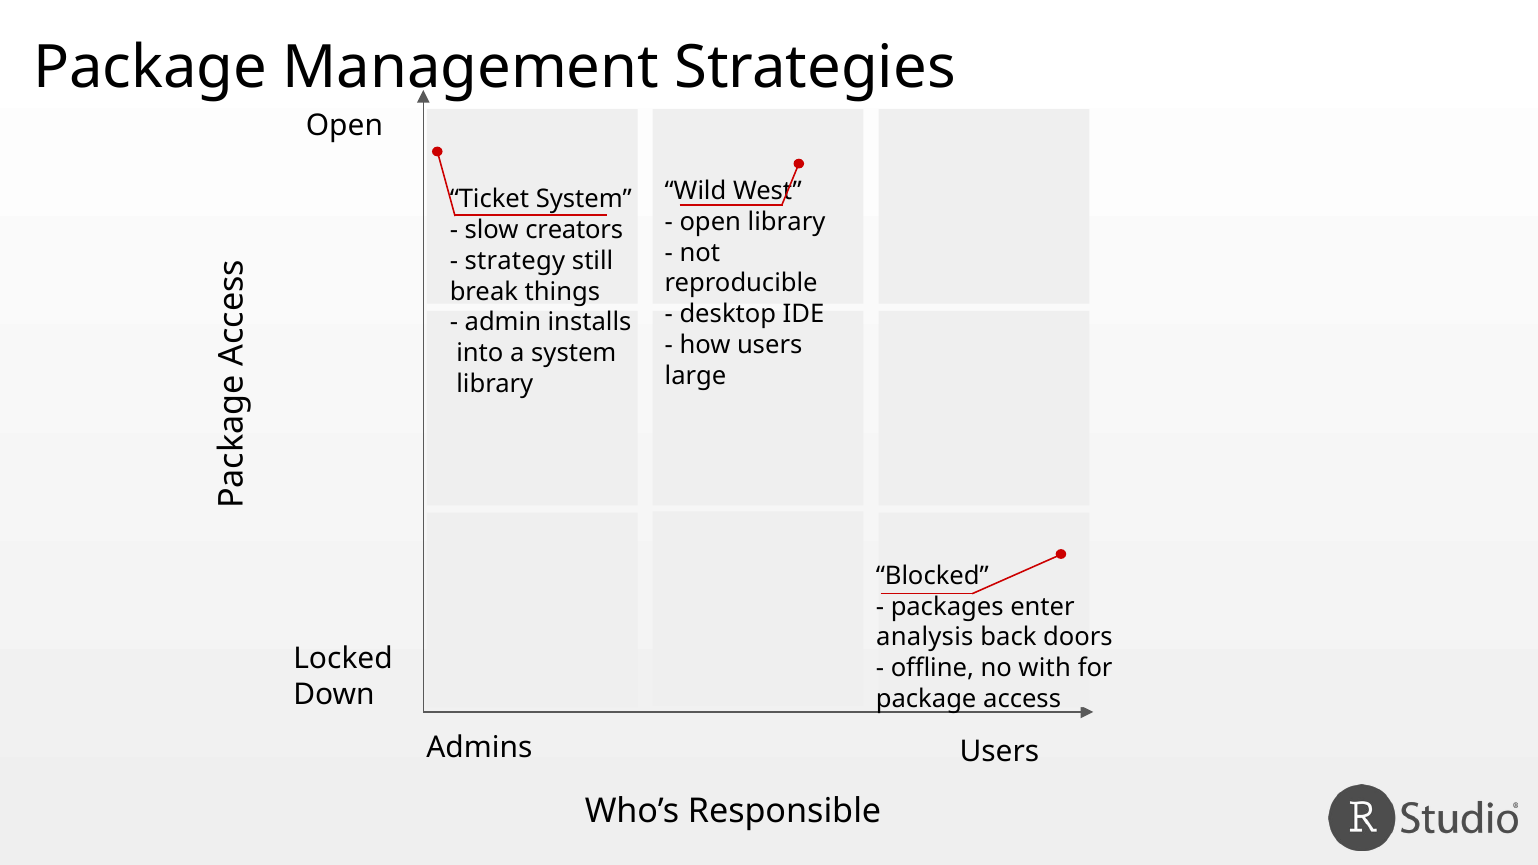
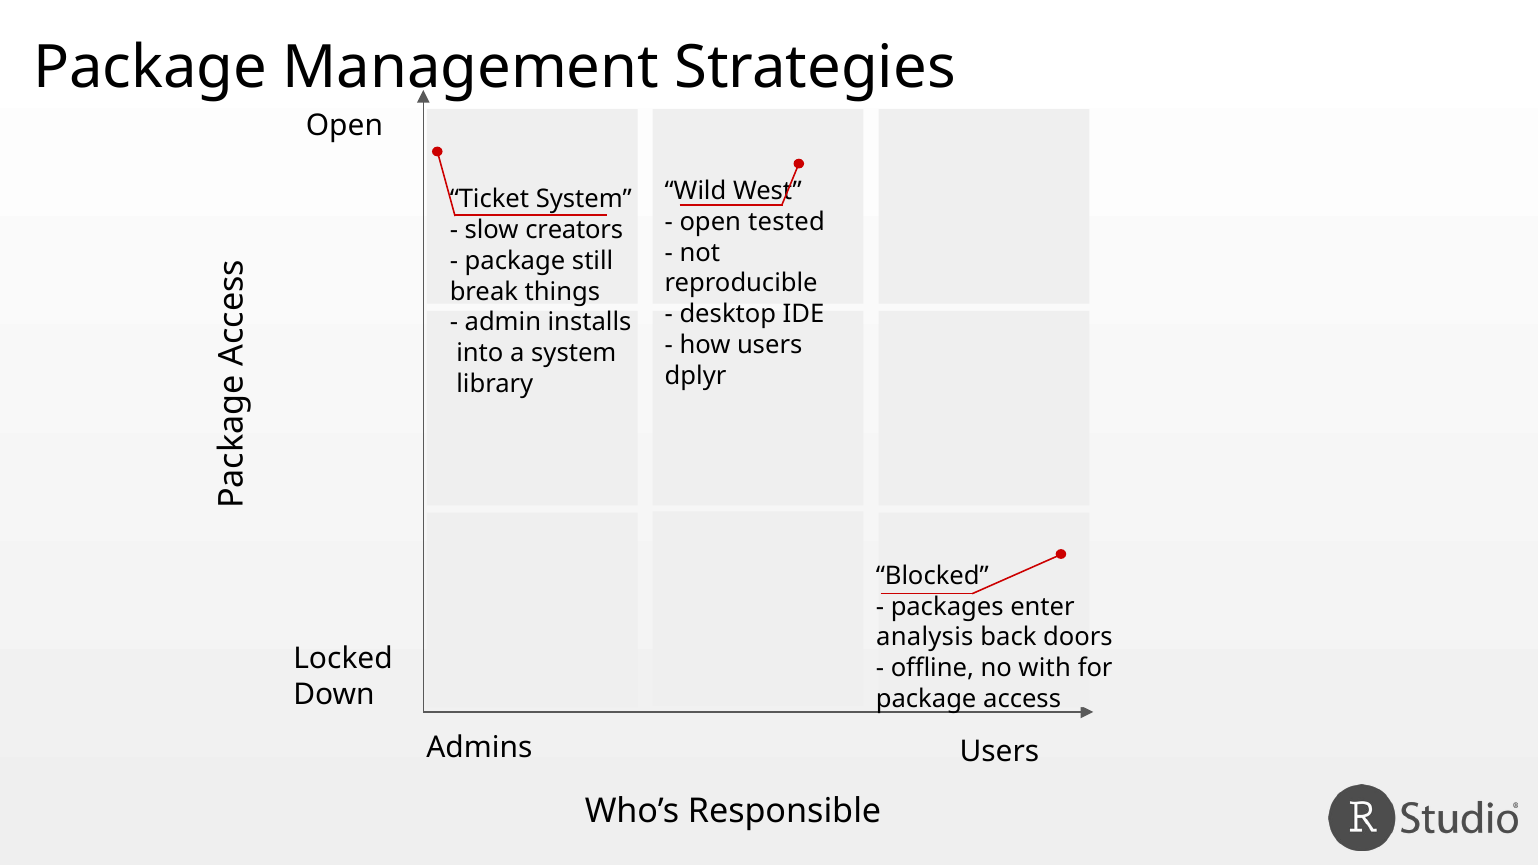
open library: library -> tested
strategy at (515, 261): strategy -> package
large: large -> dplyr
